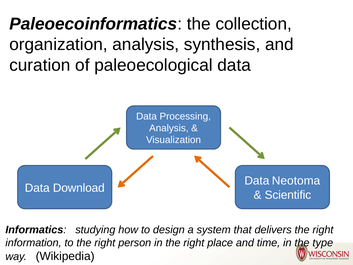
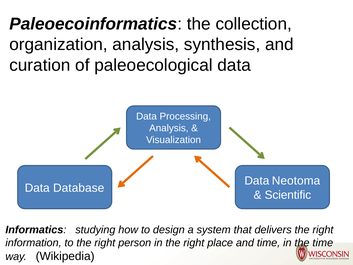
Download: Download -> Database
the type: type -> time
